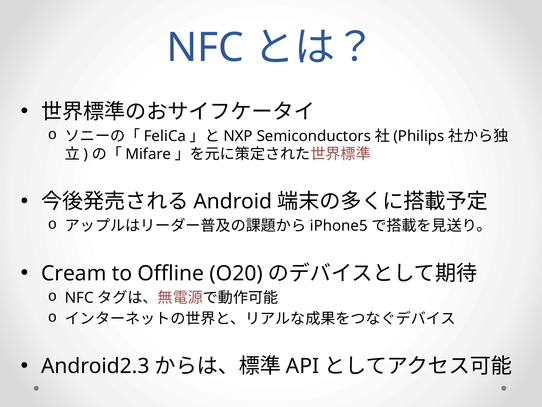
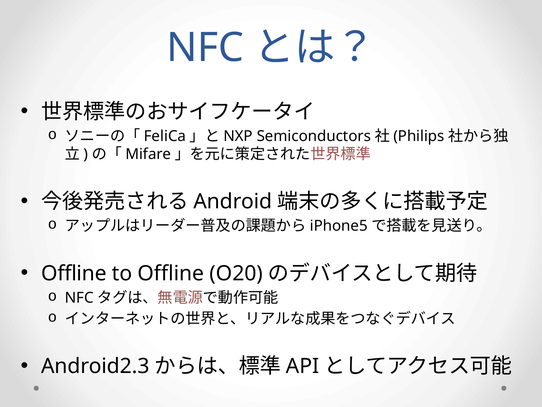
Cream at (74, 273): Cream -> Offline
